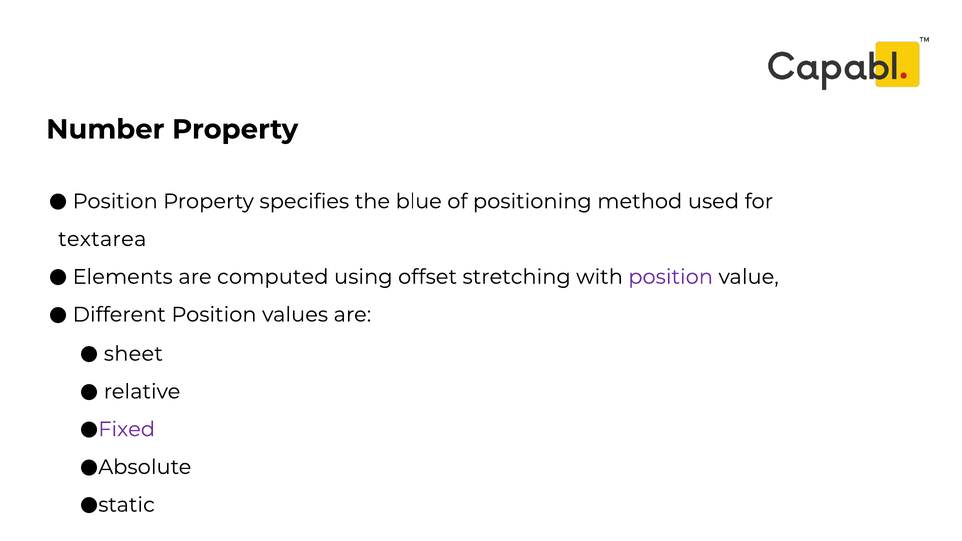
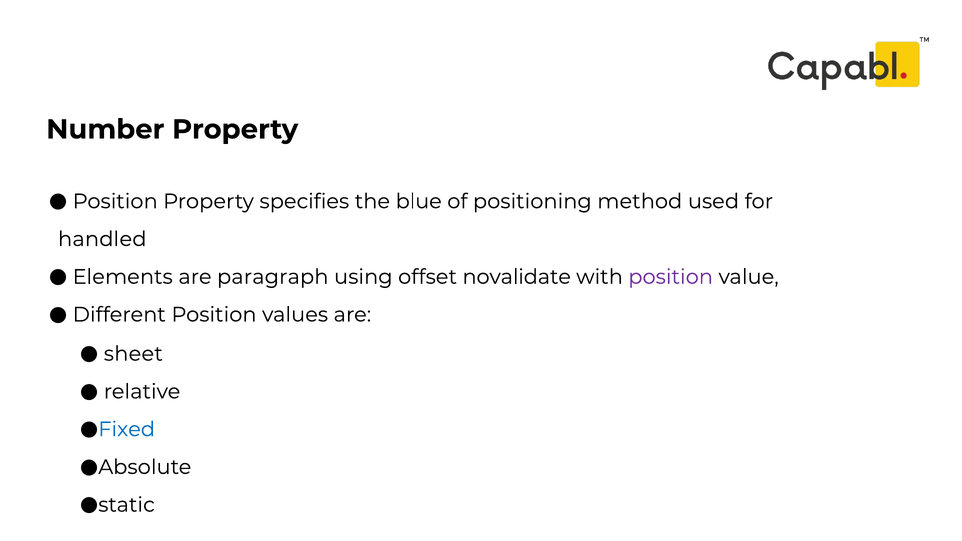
textarea: textarea -> handled
computed: computed -> paragraph
stretching: stretching -> novalidate
Fixed colour: purple -> blue
